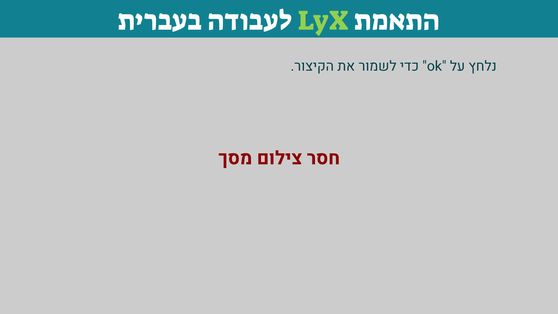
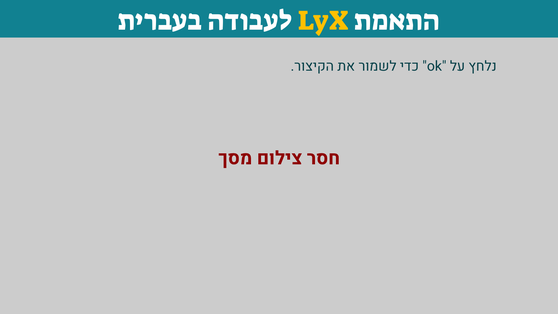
LyX colour: light green -> yellow
